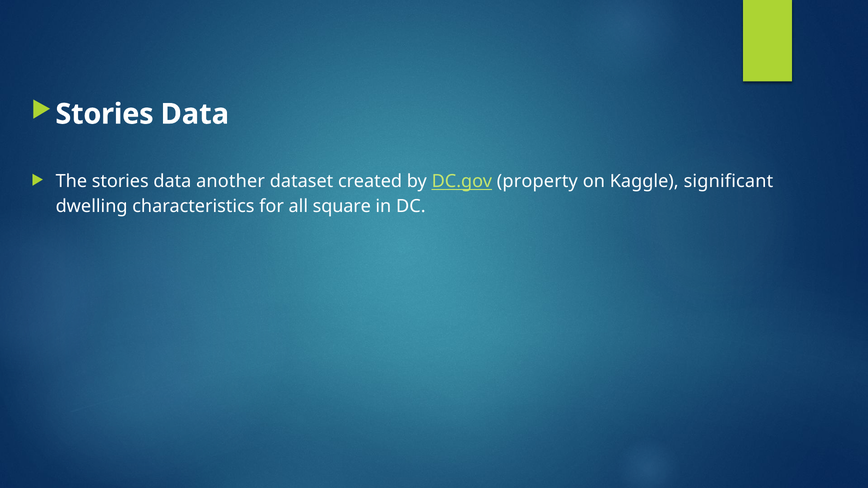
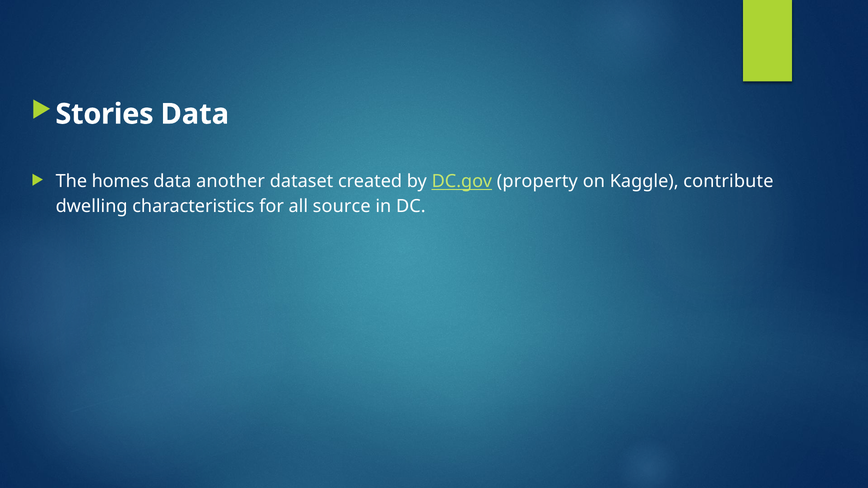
The stories: stories -> homes
significant: significant -> contribute
square: square -> source
